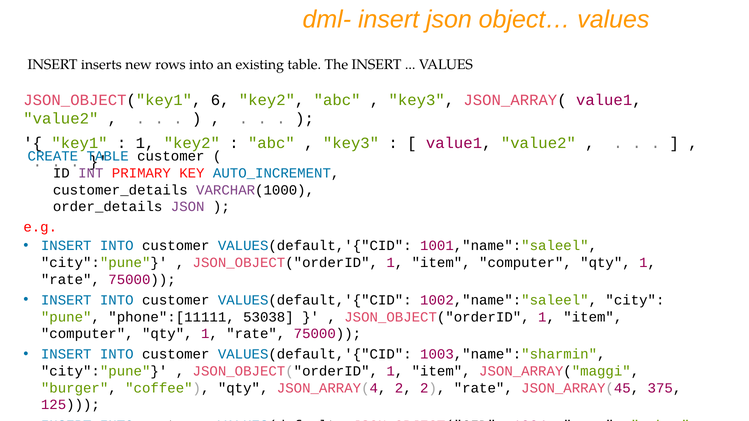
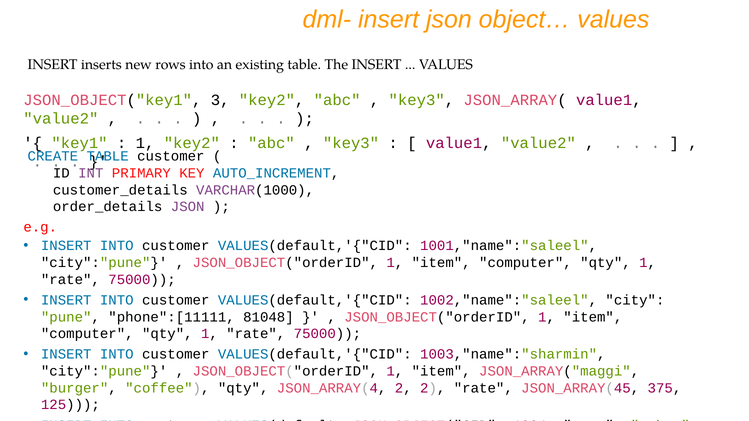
6: 6 -> 3
53038: 53038 -> 81048
